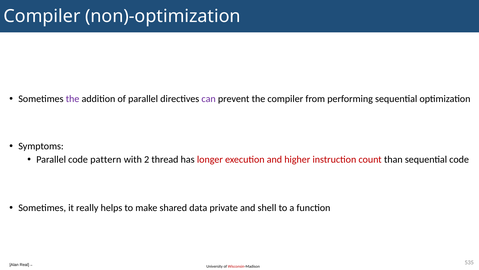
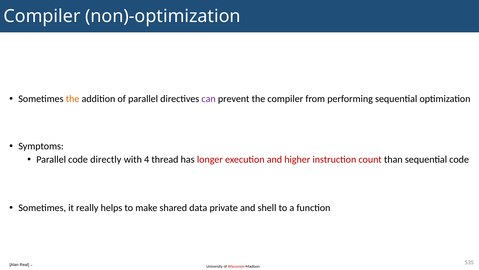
the at (73, 99) colour: purple -> orange
pattern: pattern -> directly
2: 2 -> 4
